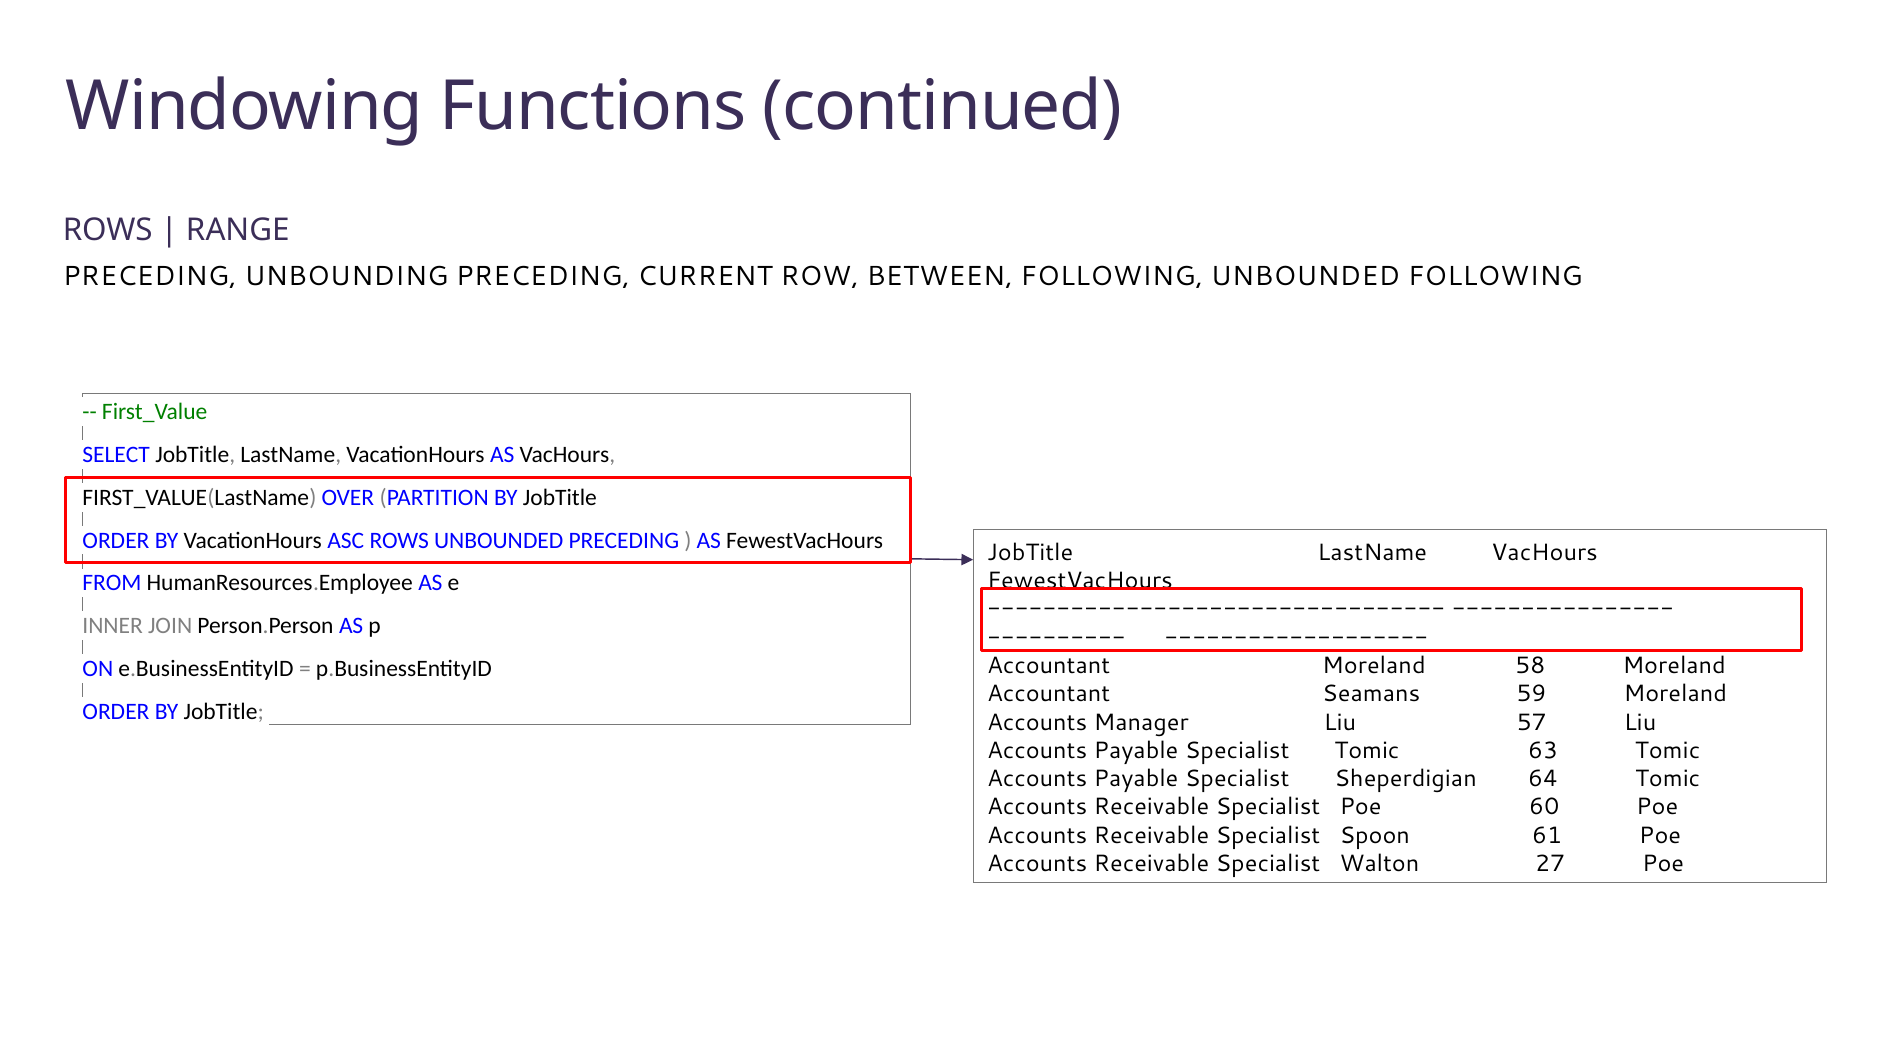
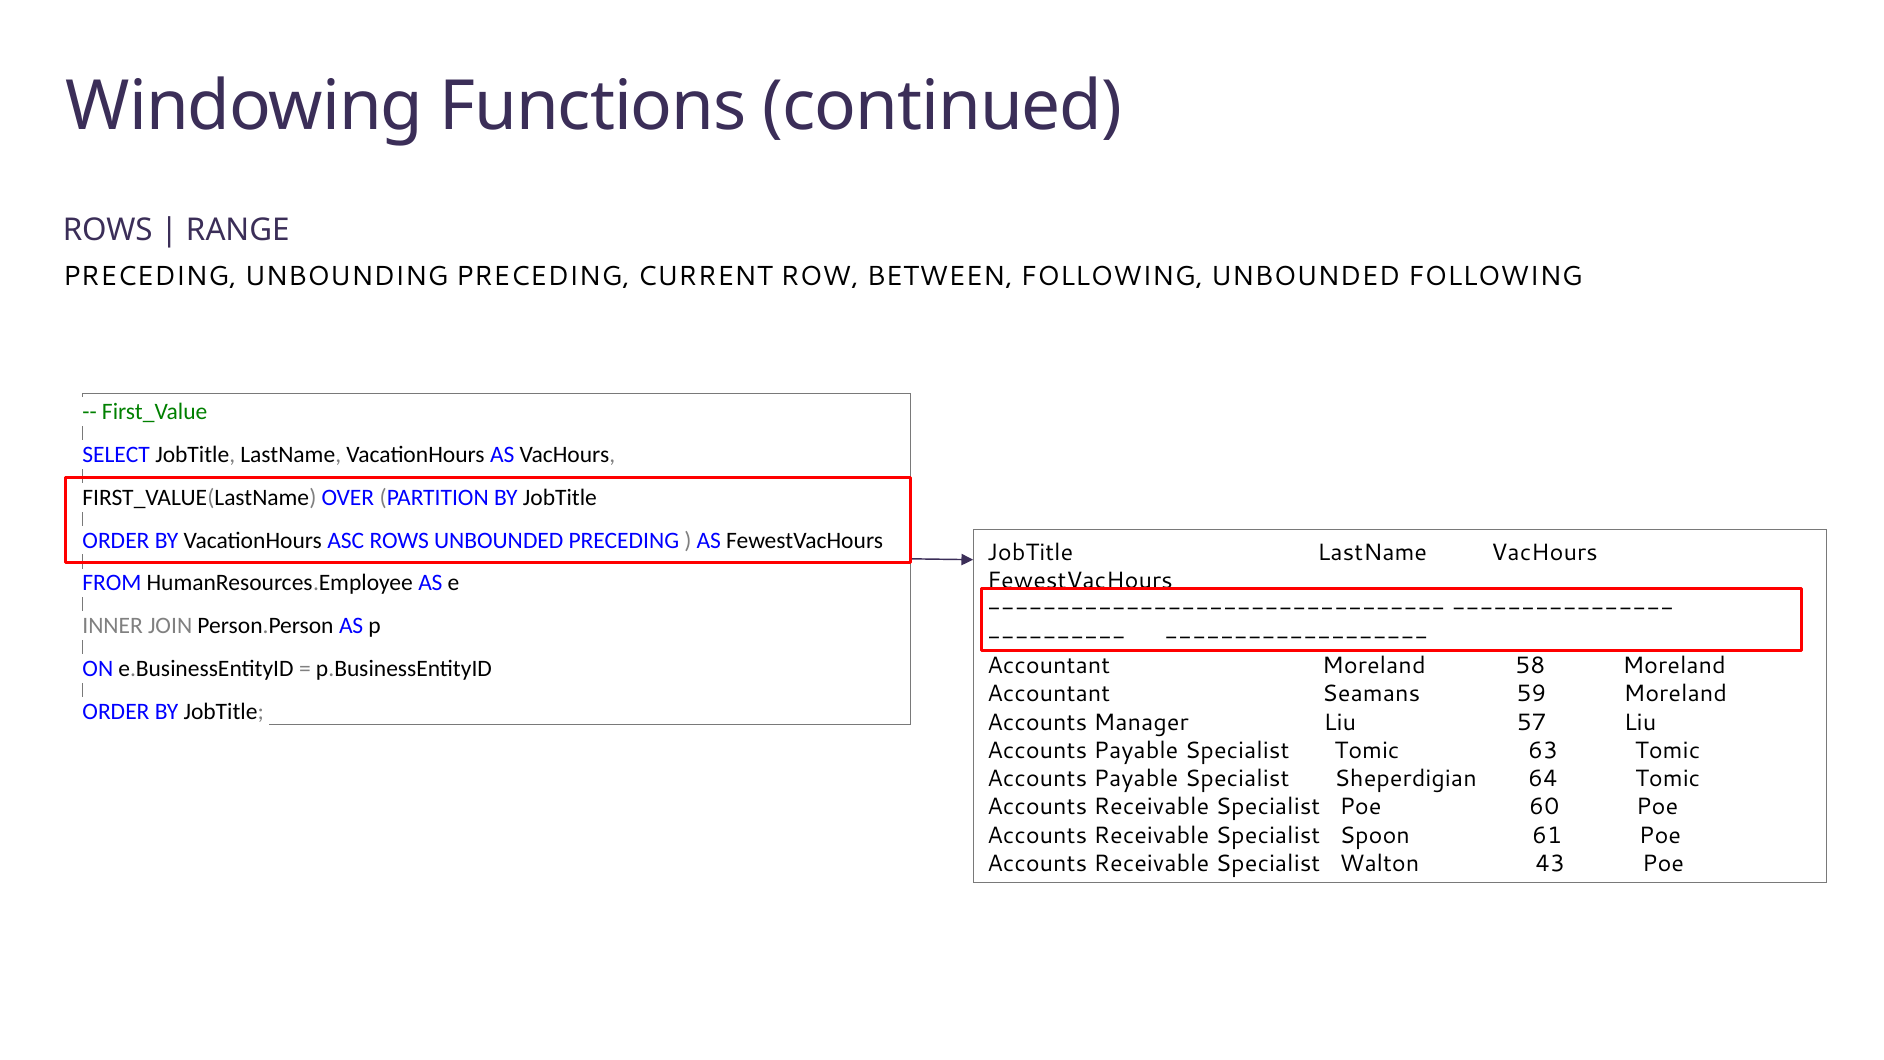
27: 27 -> 43
